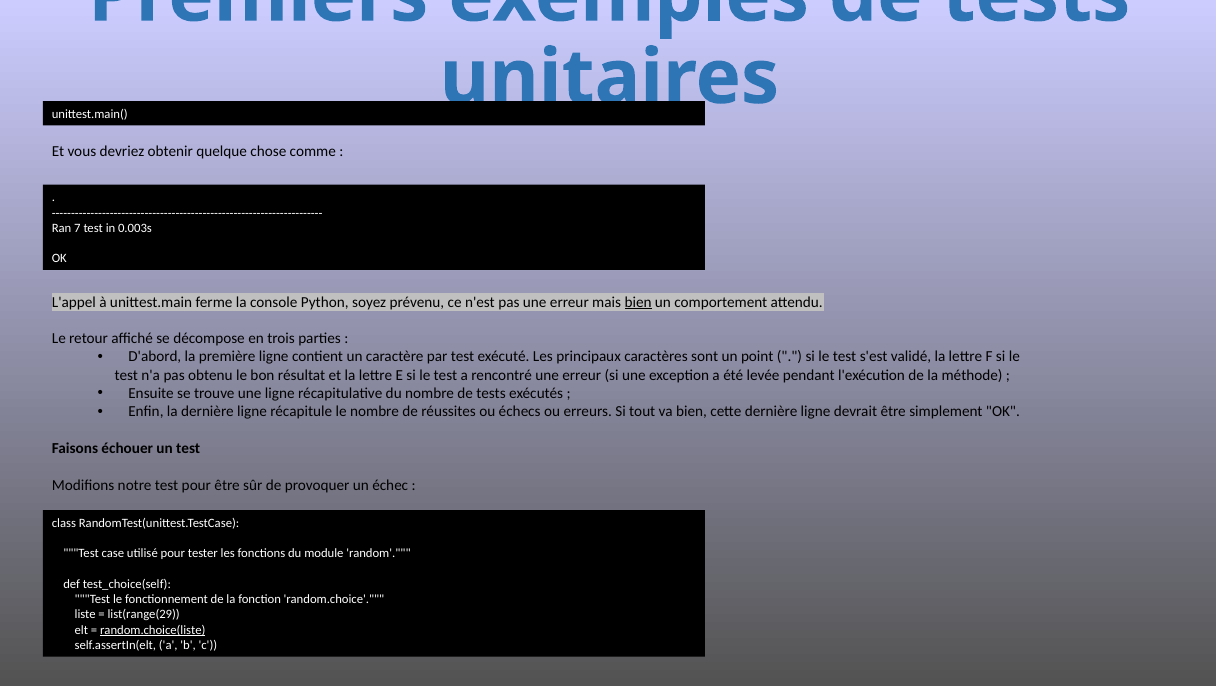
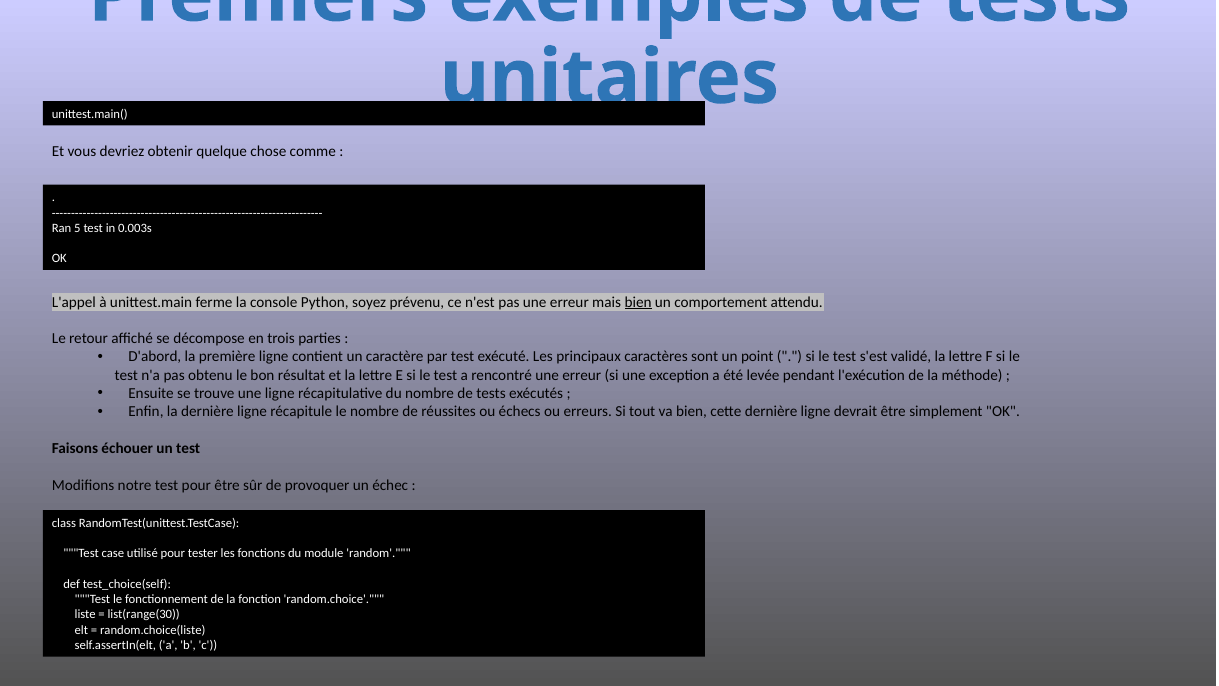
7: 7 -> 5
list(range(29: list(range(29 -> list(range(30
random.choice(liste underline: present -> none
